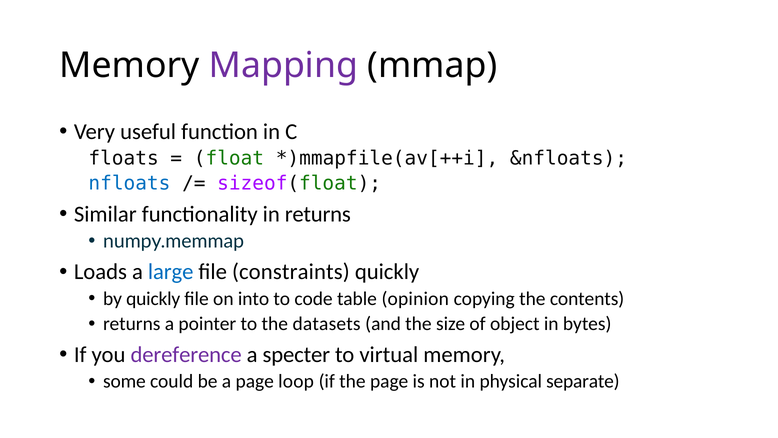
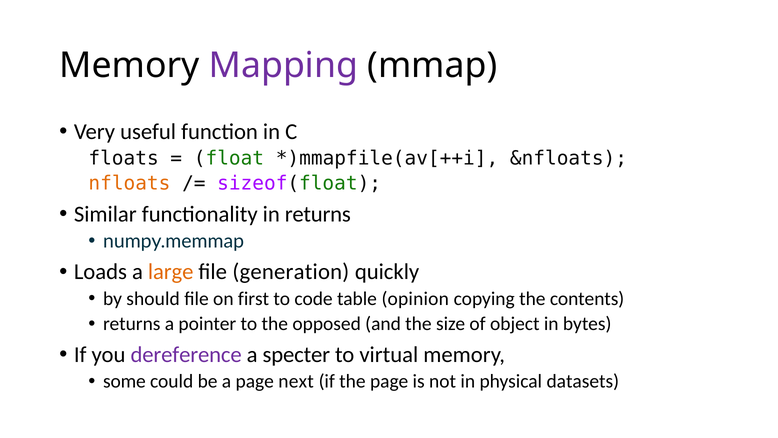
nfloats colour: blue -> orange
large colour: blue -> orange
constraints: constraints -> generation
by quickly: quickly -> should
into: into -> first
datasets: datasets -> opposed
loop: loop -> next
separate: separate -> datasets
